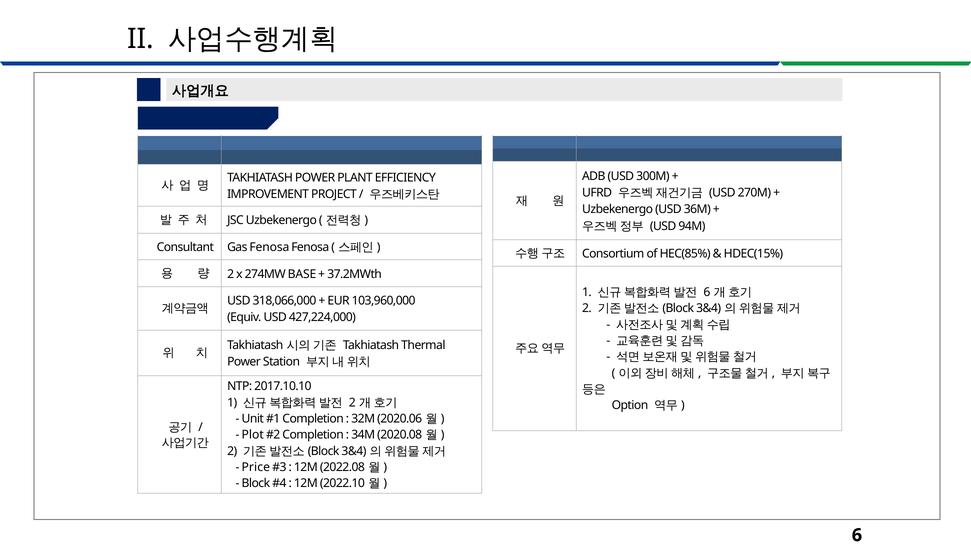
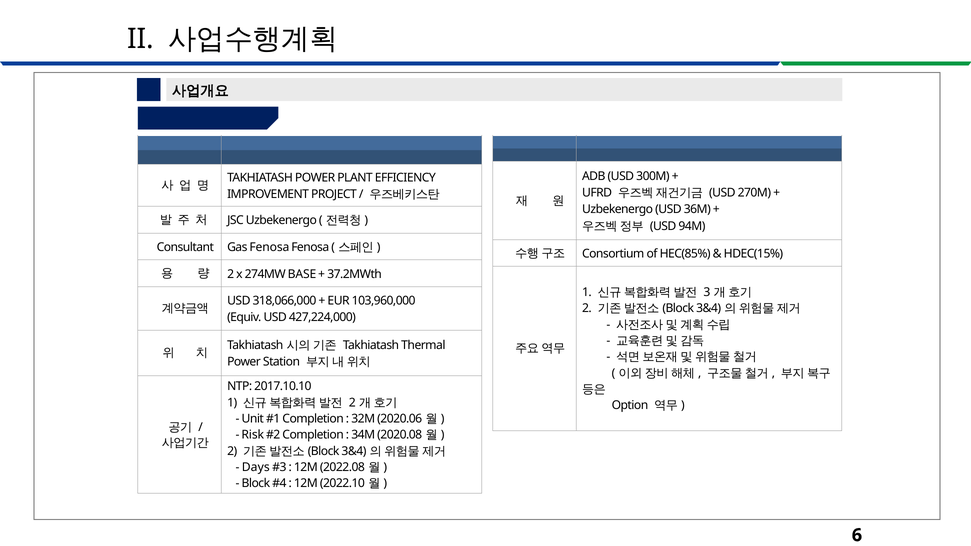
6 at (707, 292): 6 -> 3
Plot: Plot -> Risk
Price: Price -> Days
